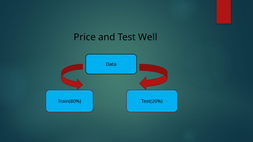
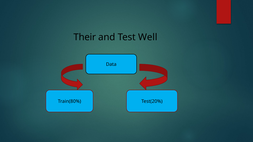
Price: Price -> Their
